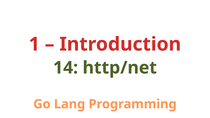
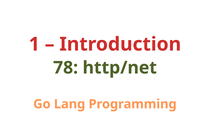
14: 14 -> 78
